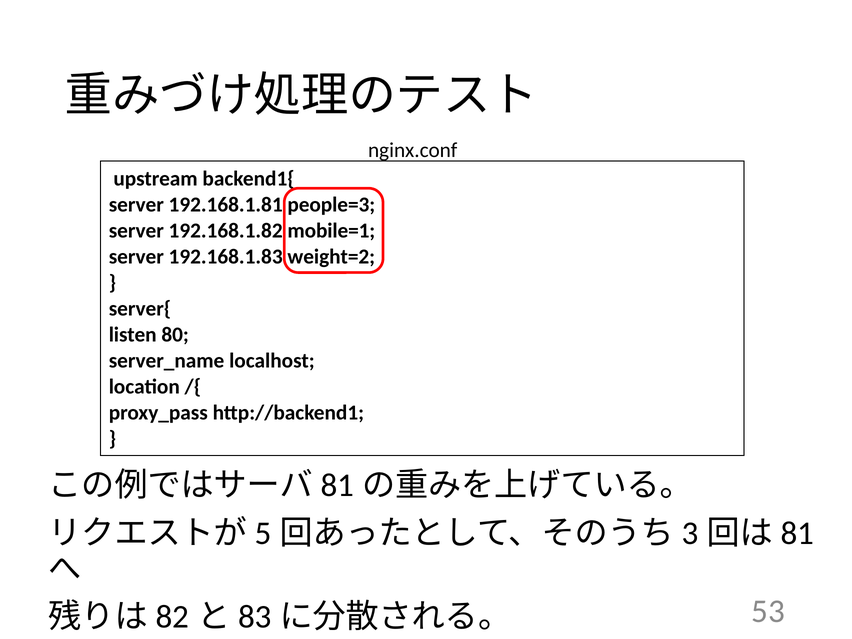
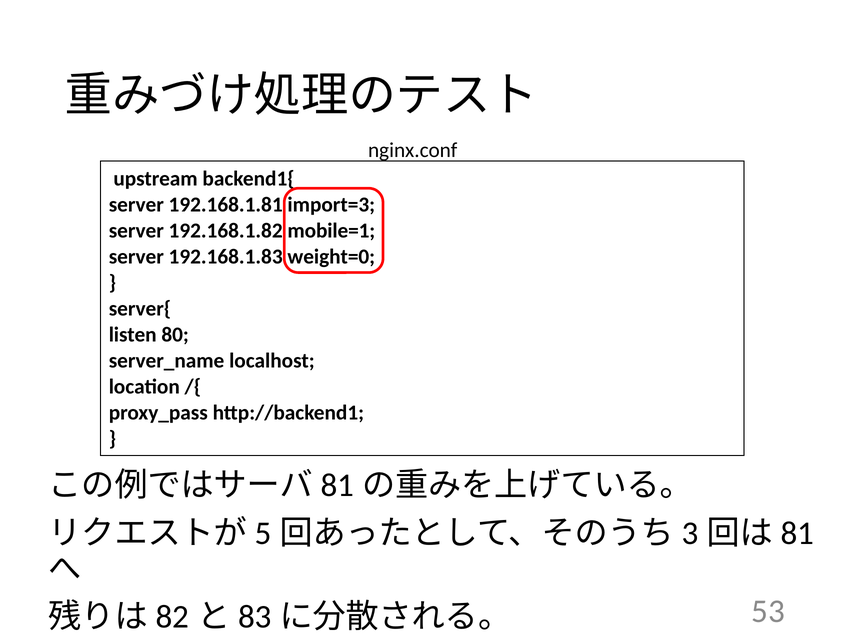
people=3: people=3 -> import=3
weight=2: weight=2 -> weight=0
